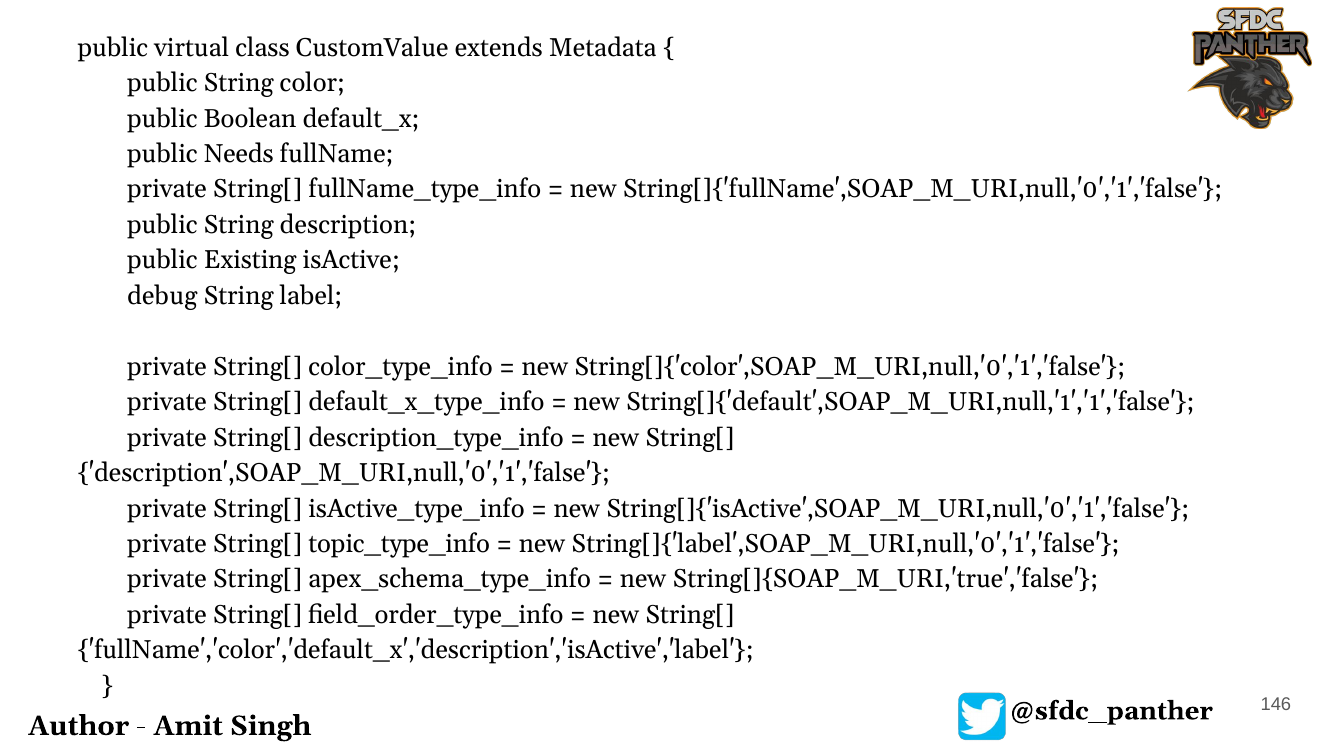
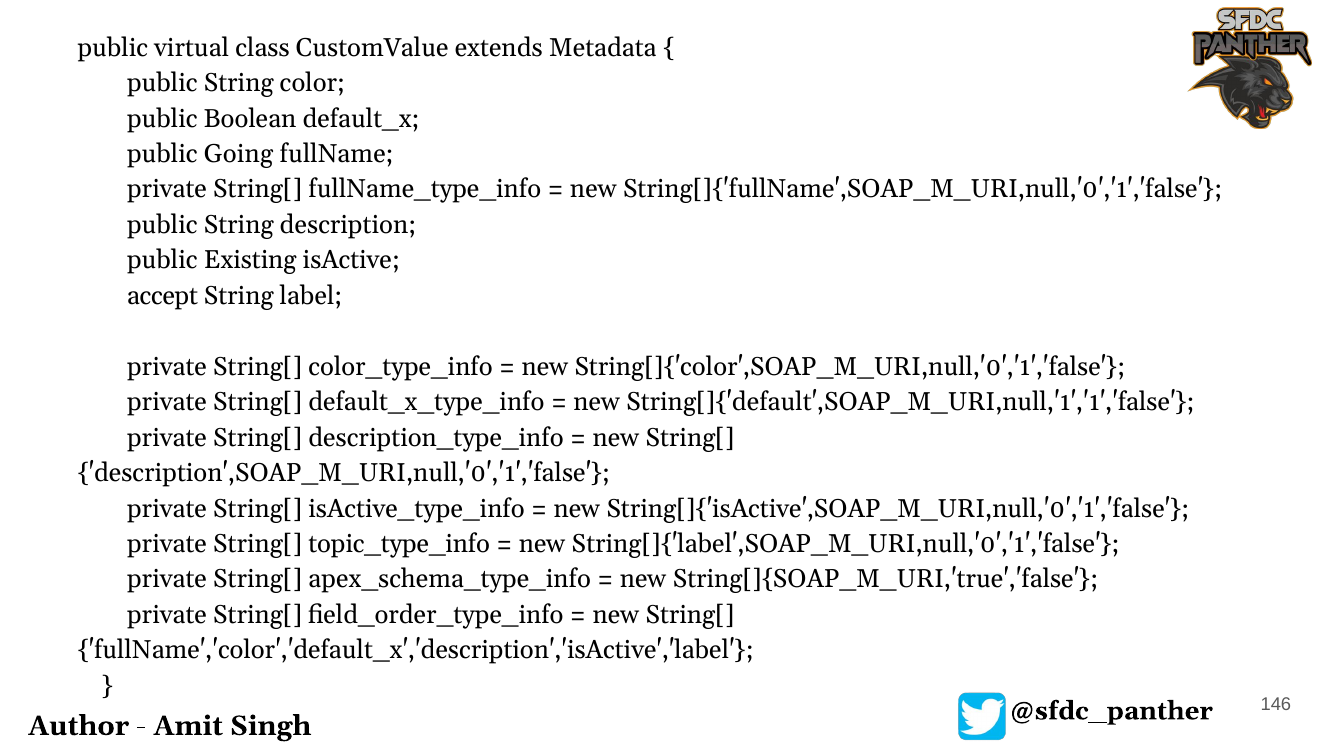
Needs: Needs -> Going
debug: debug -> accept
